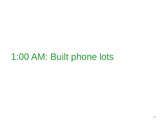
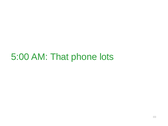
1:00: 1:00 -> 5:00
Built: Built -> That
